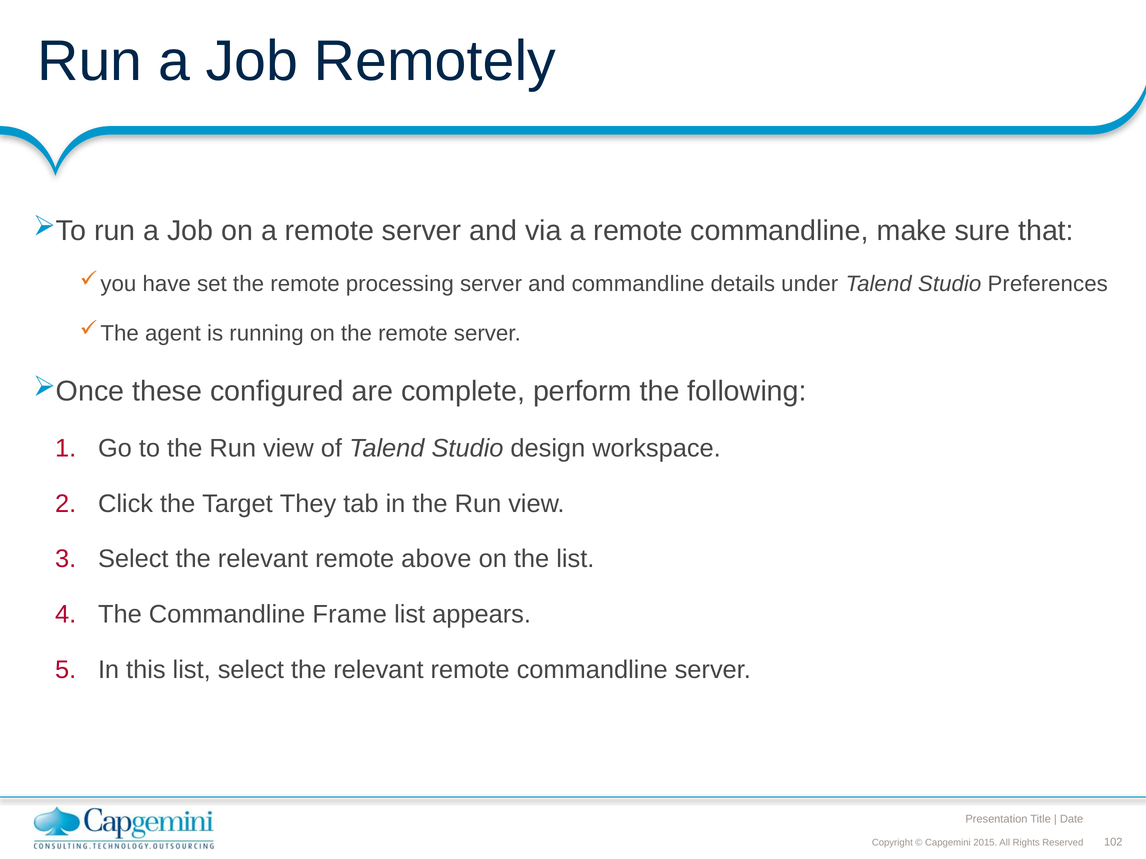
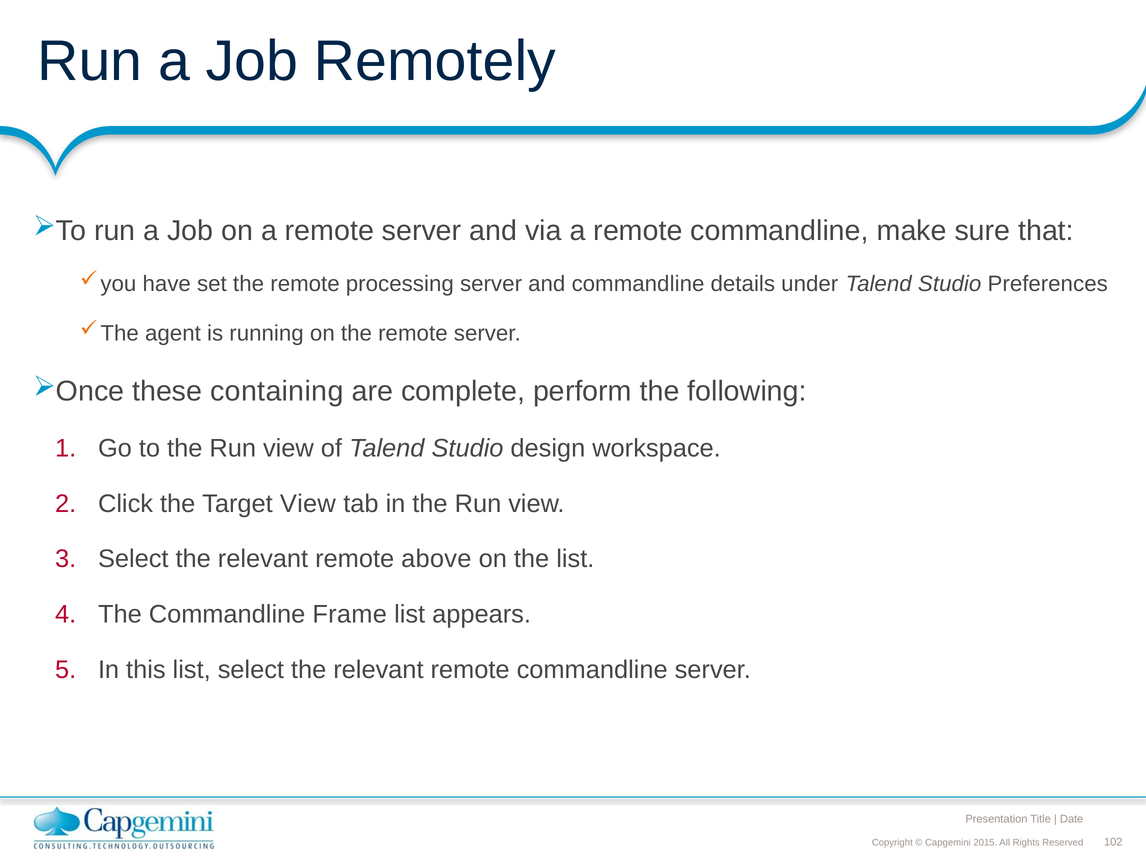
configured: configured -> containing
Target They: They -> View
